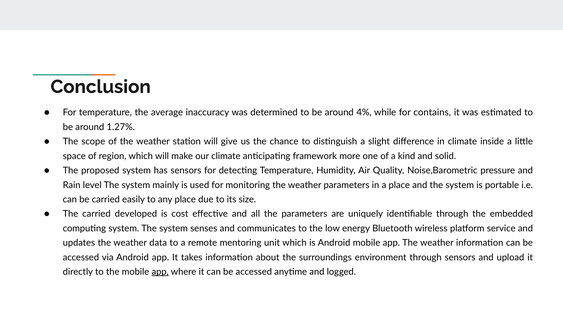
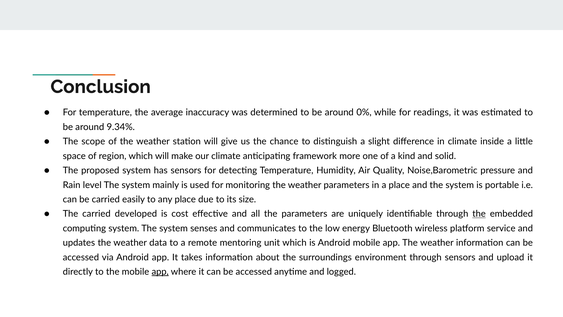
4%: 4% -> 0%
contains: contains -> readings
1.27%: 1.27% -> 9.34%
the at (479, 214) underline: none -> present
